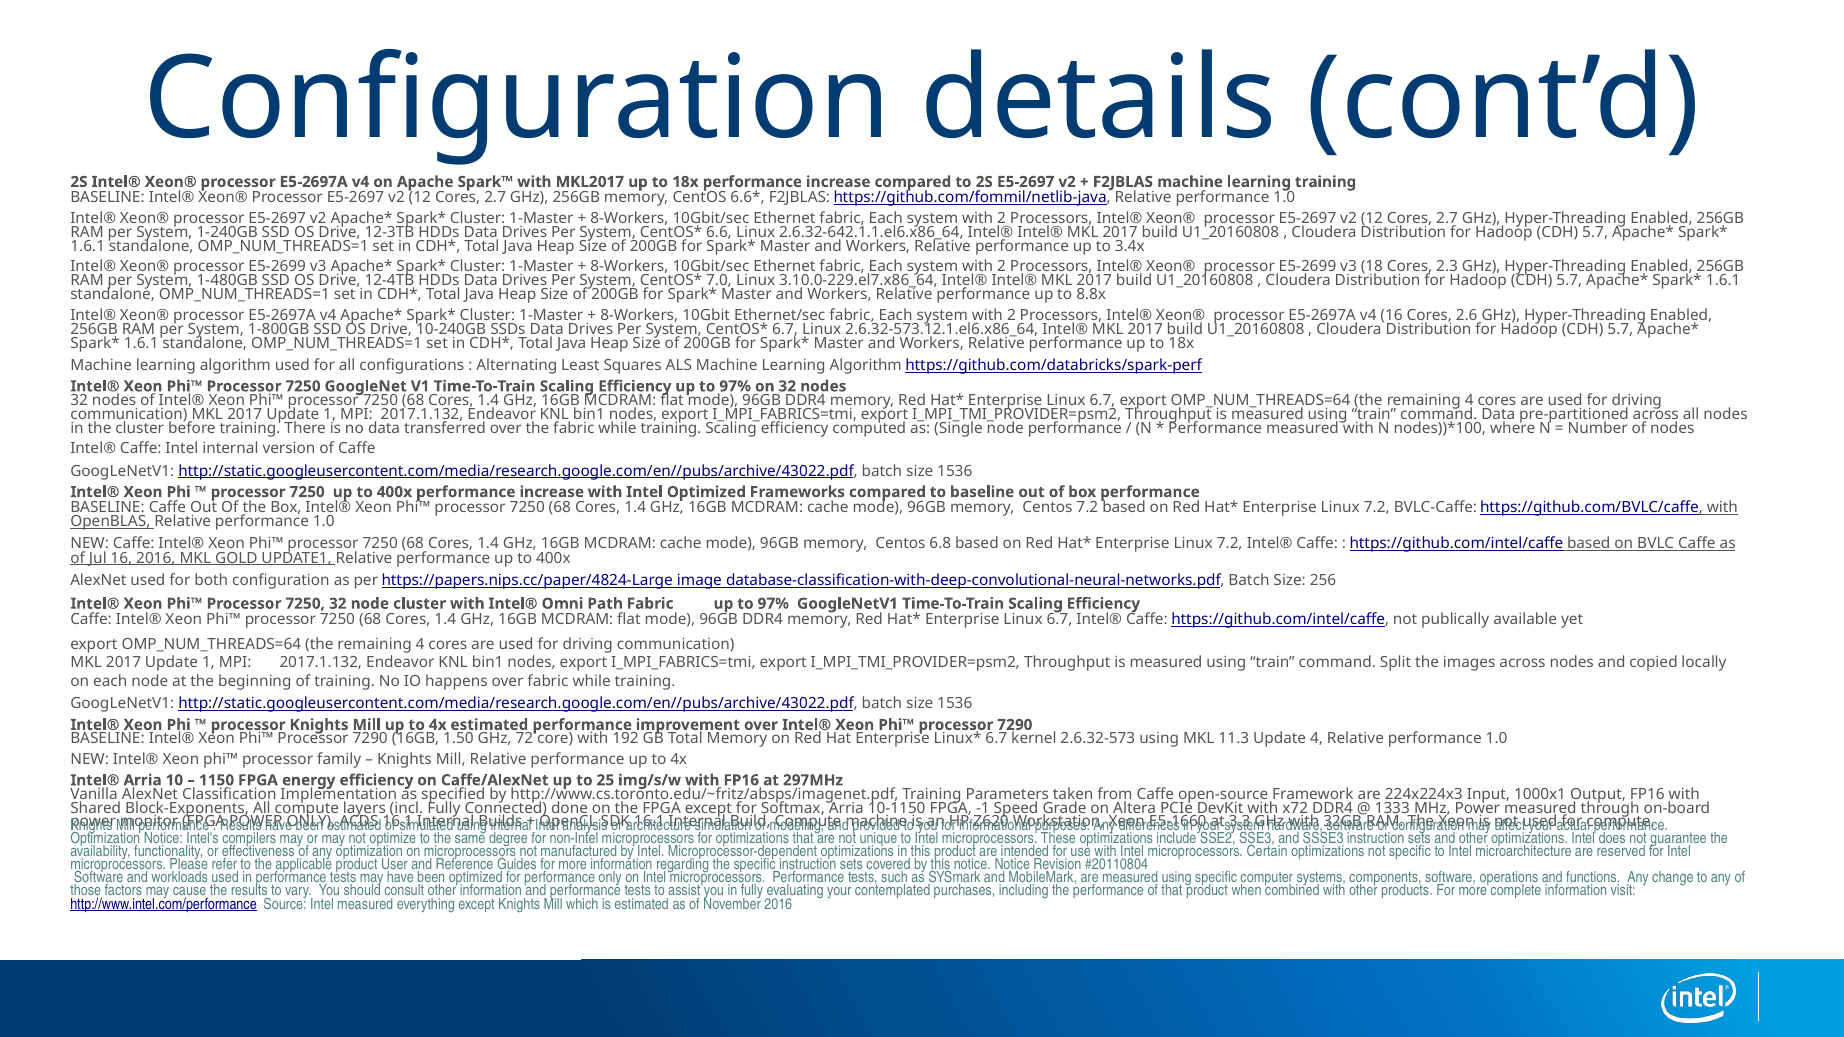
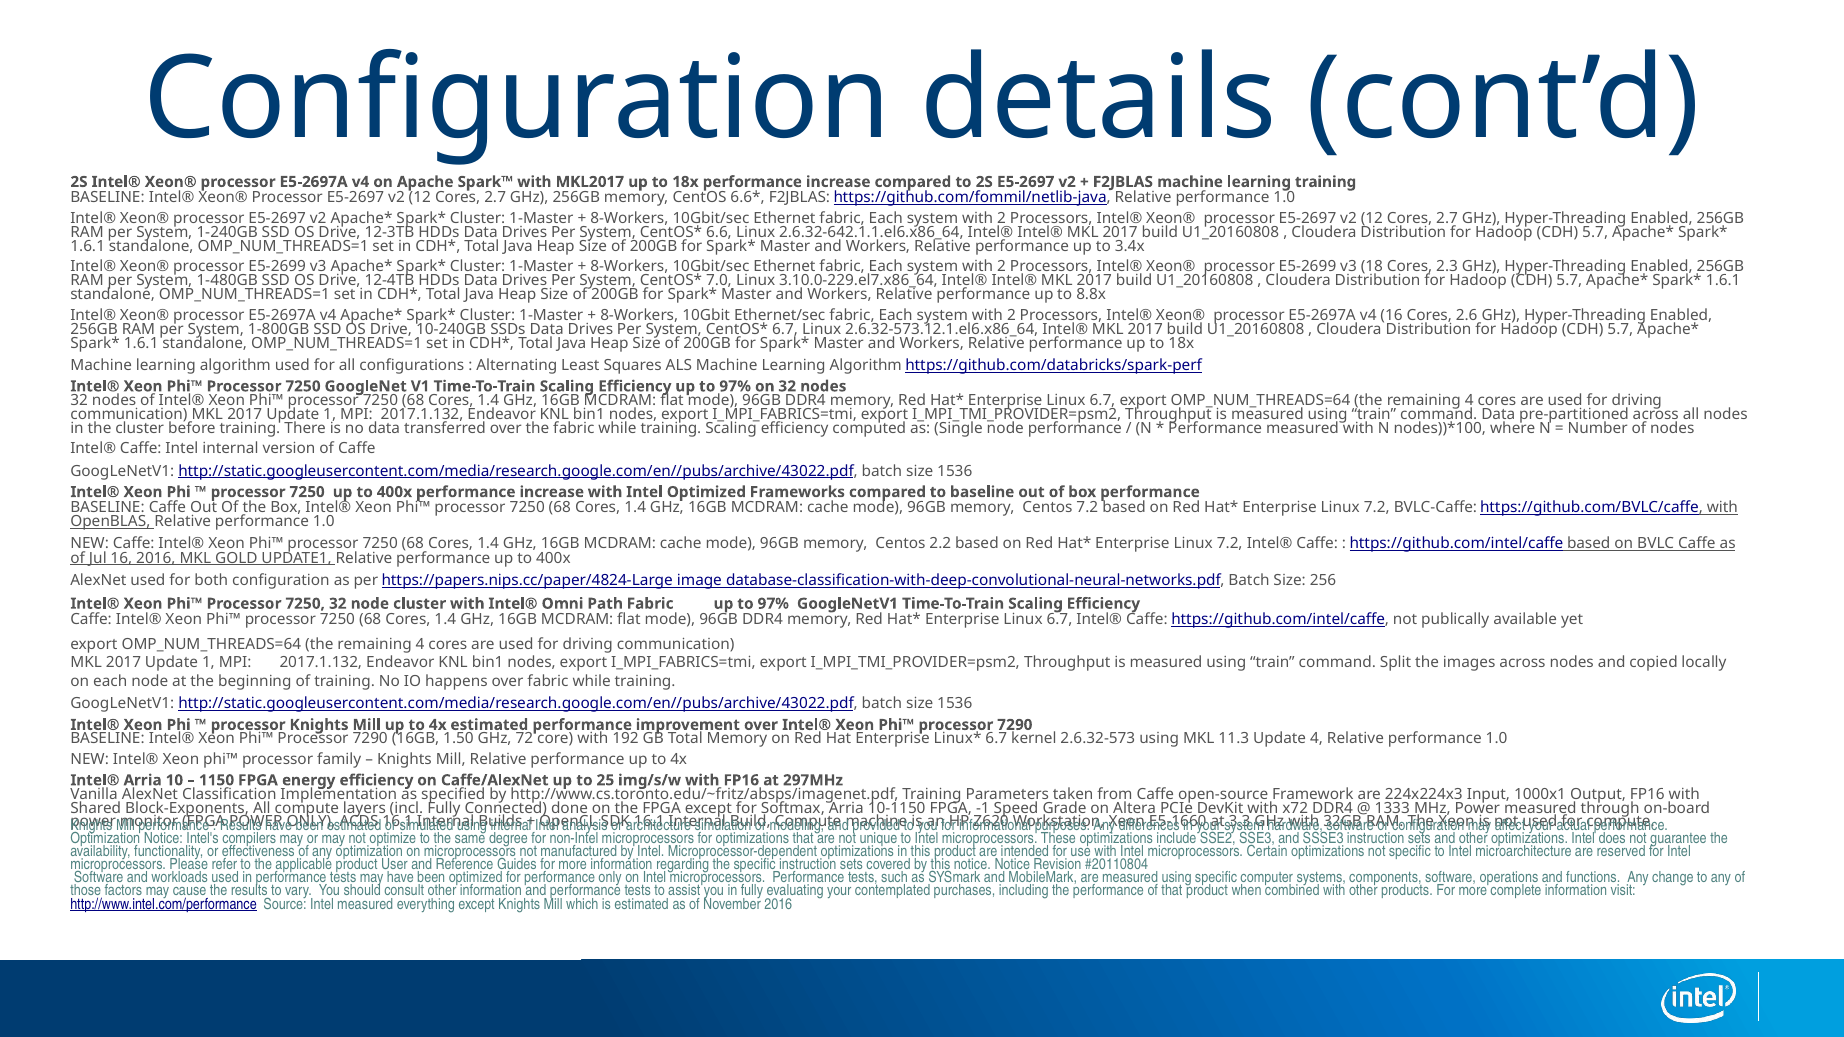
6.8: 6.8 -> 2.2
